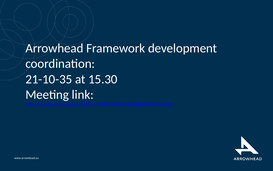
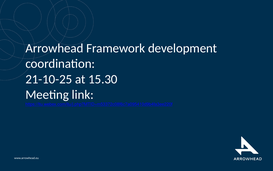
21-10-35: 21-10-35 -> 21-10-25
